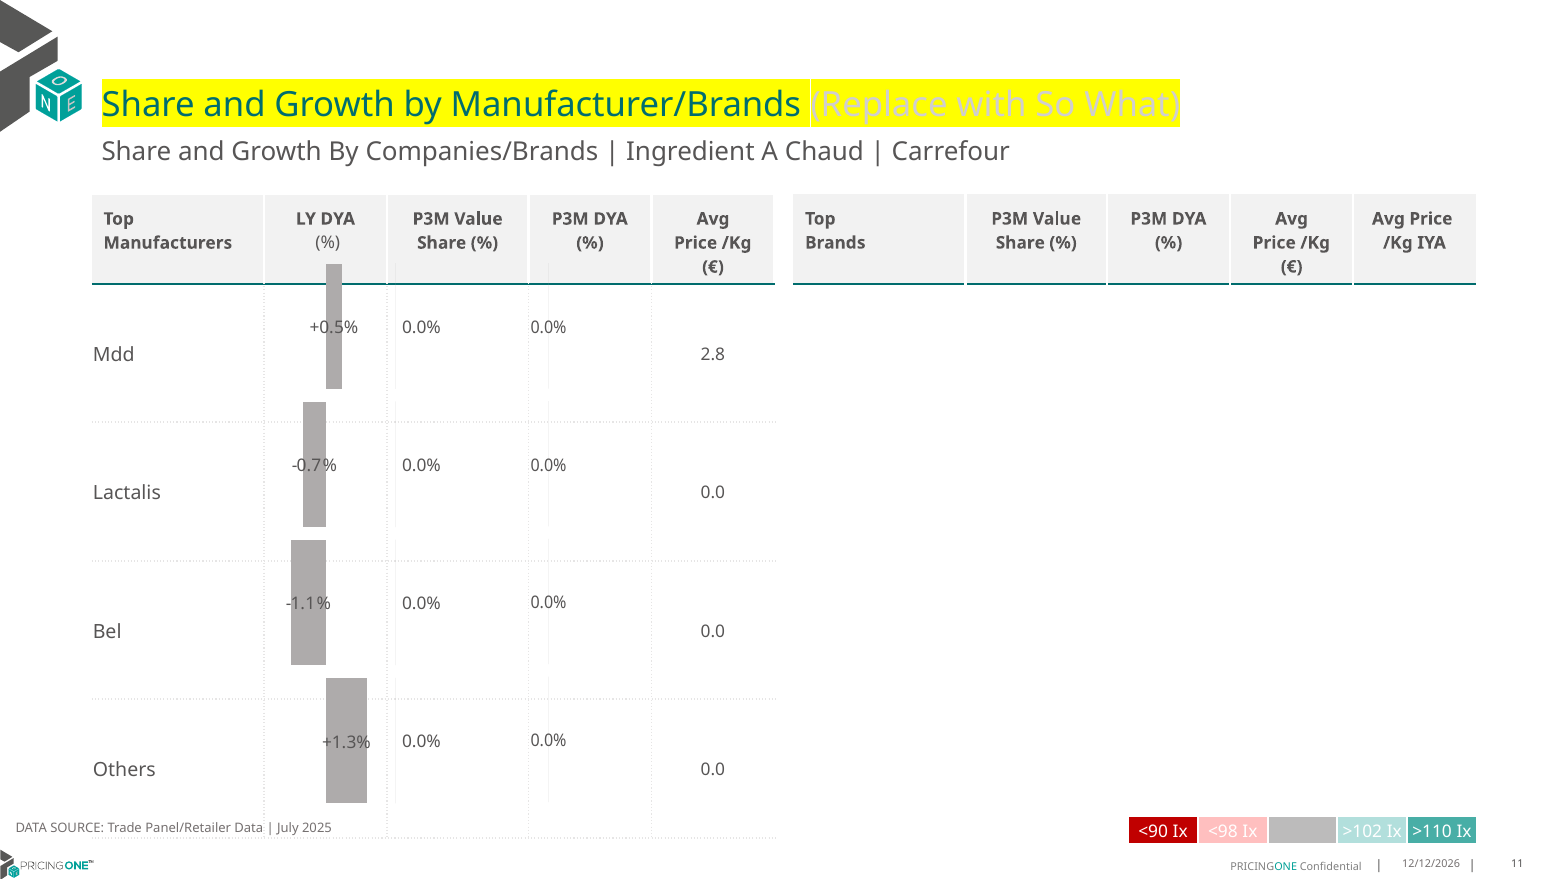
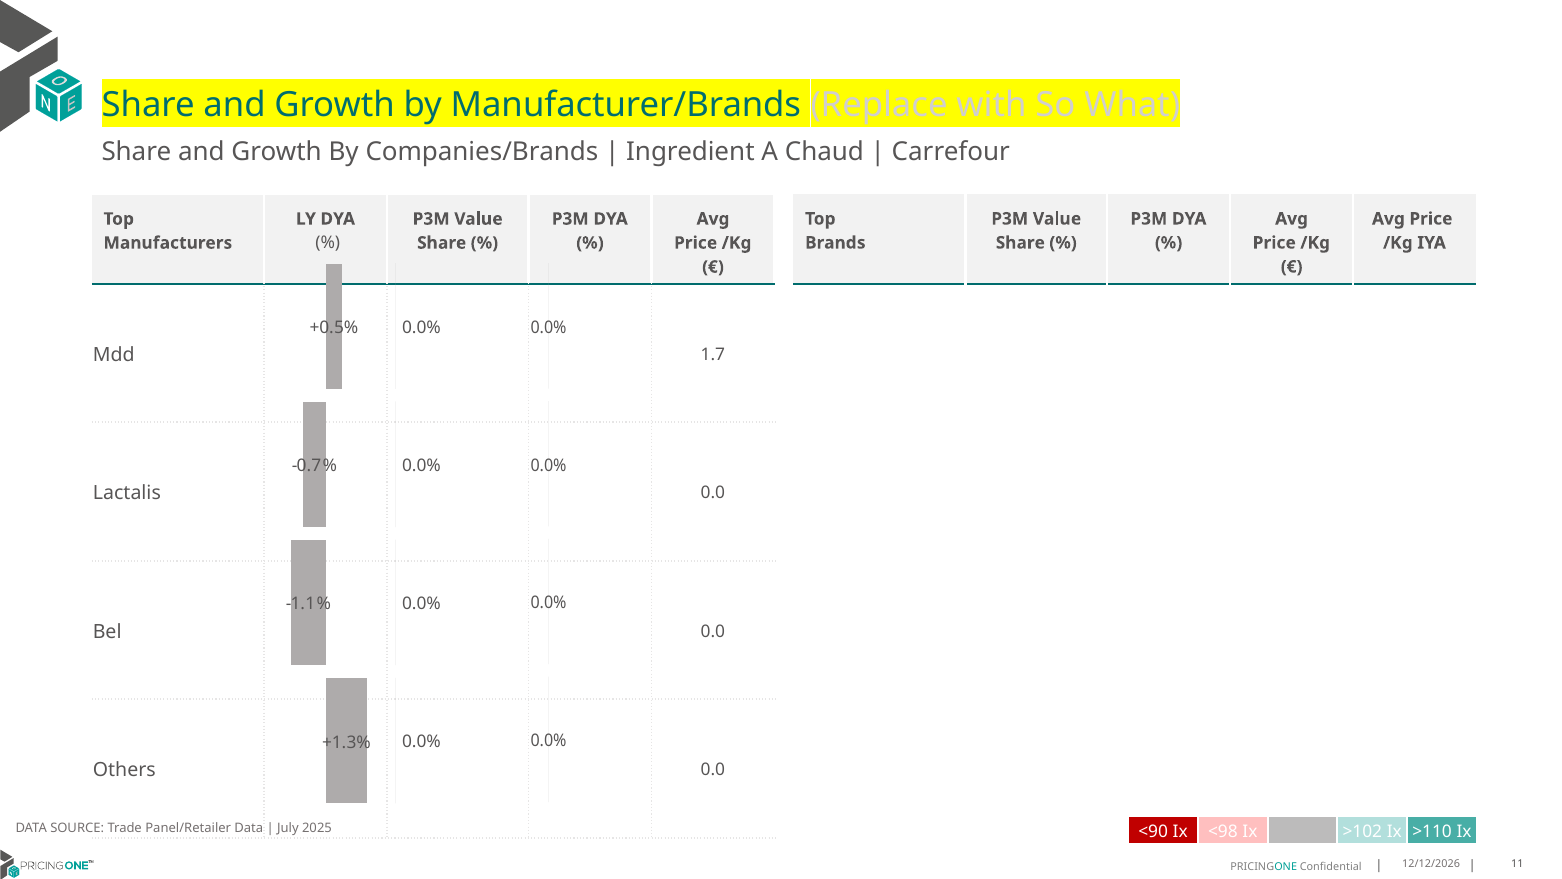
2.8: 2.8 -> 1.7
